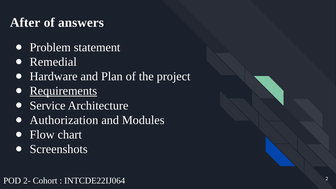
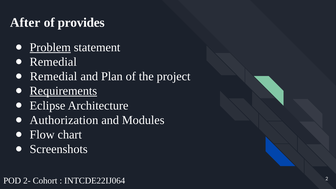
answers: answers -> provides
Problem underline: none -> present
Hardware at (54, 76): Hardware -> Remedial
Service: Service -> Eclipse
